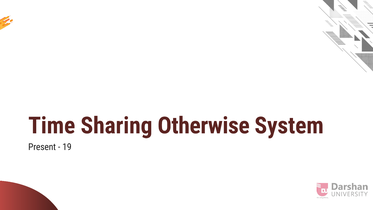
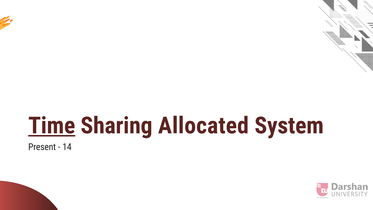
Time underline: none -> present
Otherwise: Otherwise -> Allocated
19: 19 -> 14
